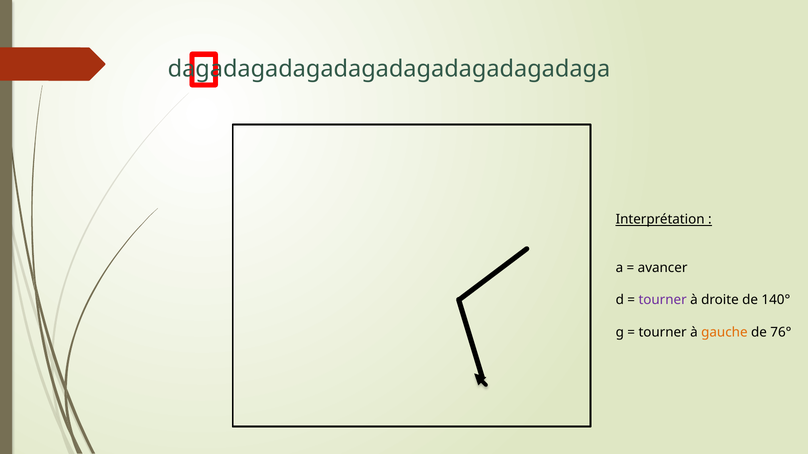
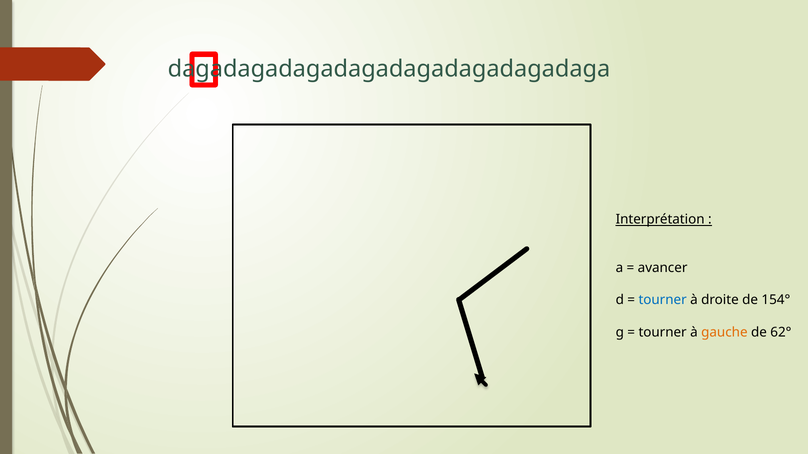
tourner at (663, 300) colour: purple -> blue
140°: 140° -> 154°
76°: 76° -> 62°
